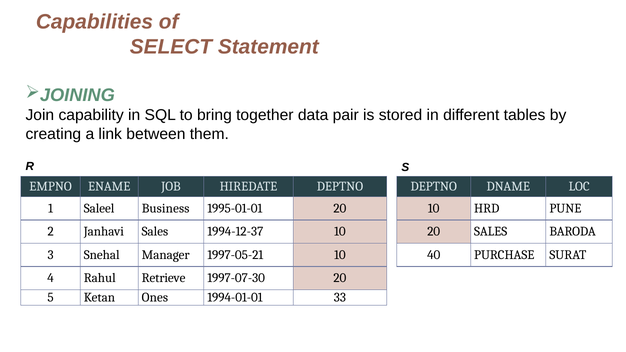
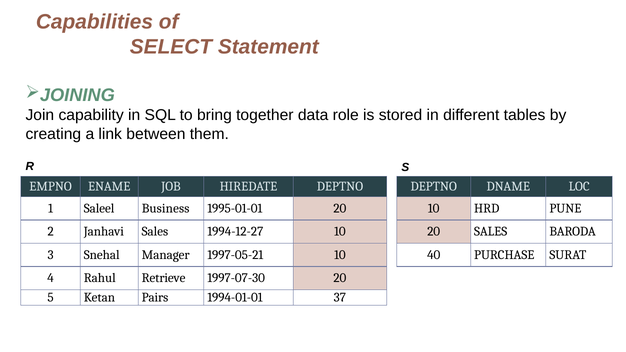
pair: pair -> role
1994-12-37: 1994-12-37 -> 1994-12-27
Ones: Ones -> Pairs
33: 33 -> 37
